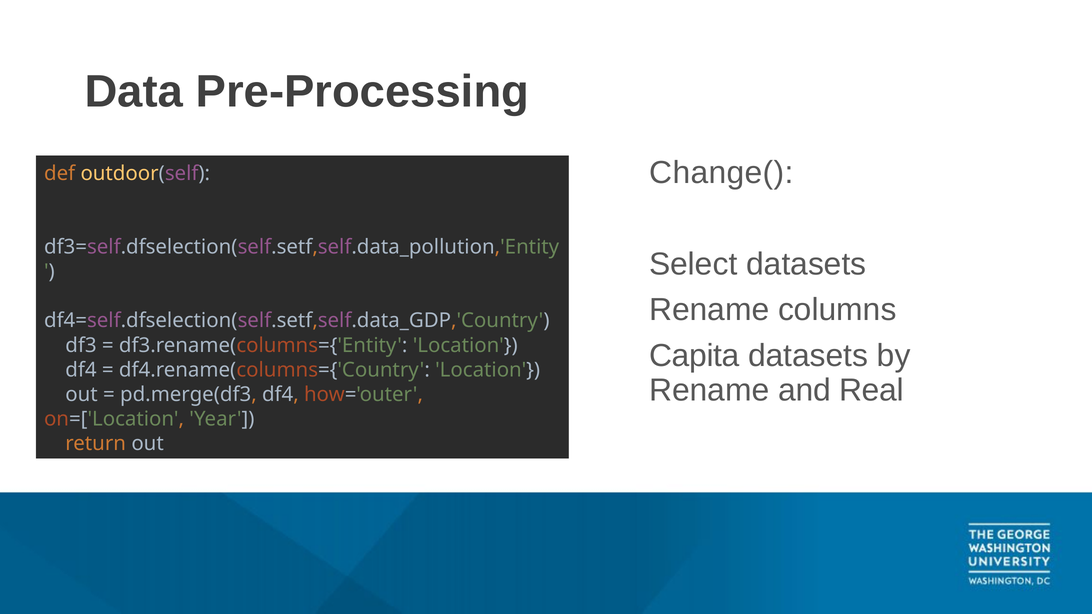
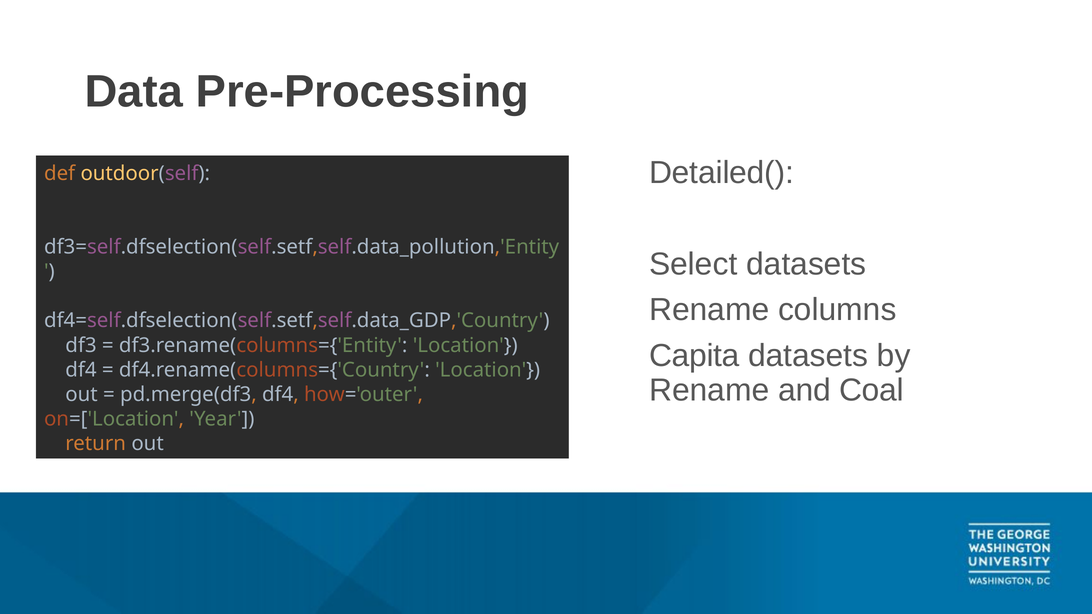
Change(: Change( -> Detailed(
Real: Real -> Coal
